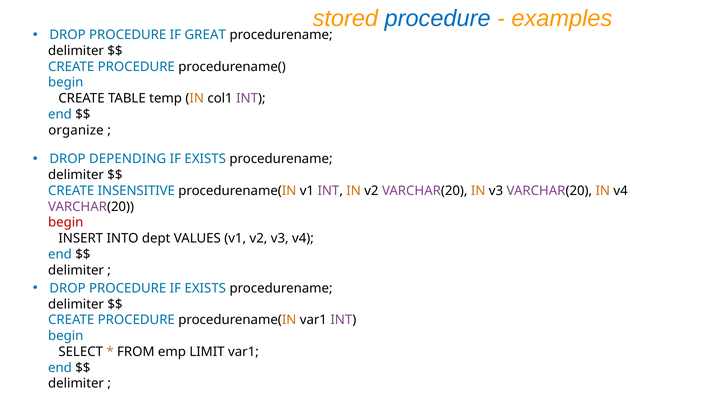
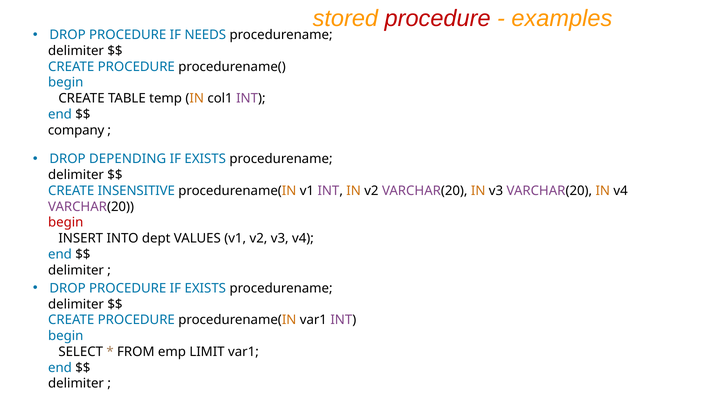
procedure at (438, 18) colour: blue -> red
GREAT: GREAT -> NEEDS
organize: organize -> company
